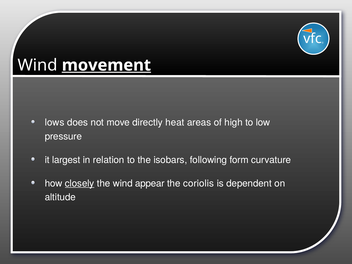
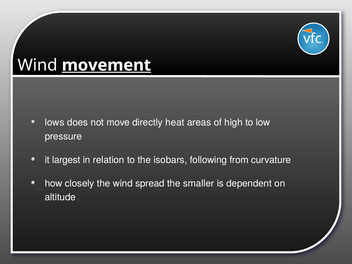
form: form -> from
closely underline: present -> none
appear: appear -> spread
coriolis: coriolis -> smaller
